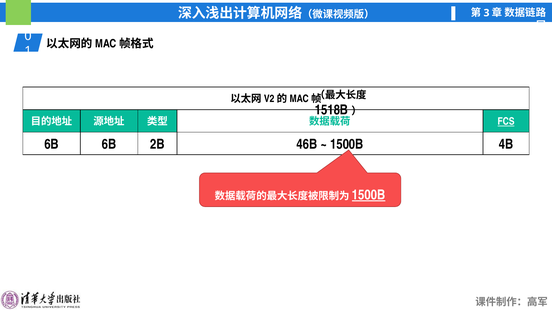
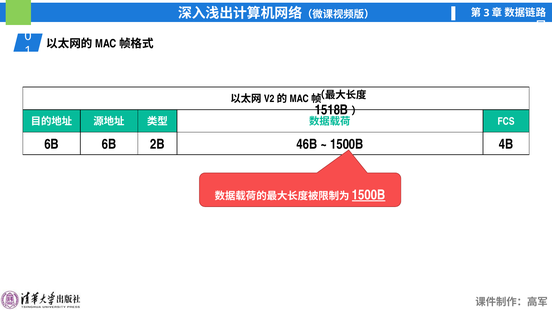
FCS underline: present -> none
